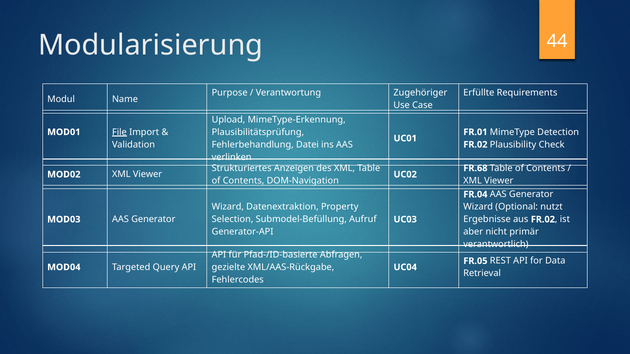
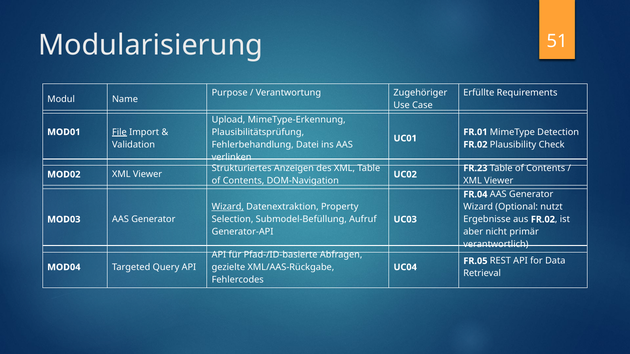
44: 44 -> 51
FR.68: FR.68 -> FR.23
Wizard at (228, 207) underline: none -> present
